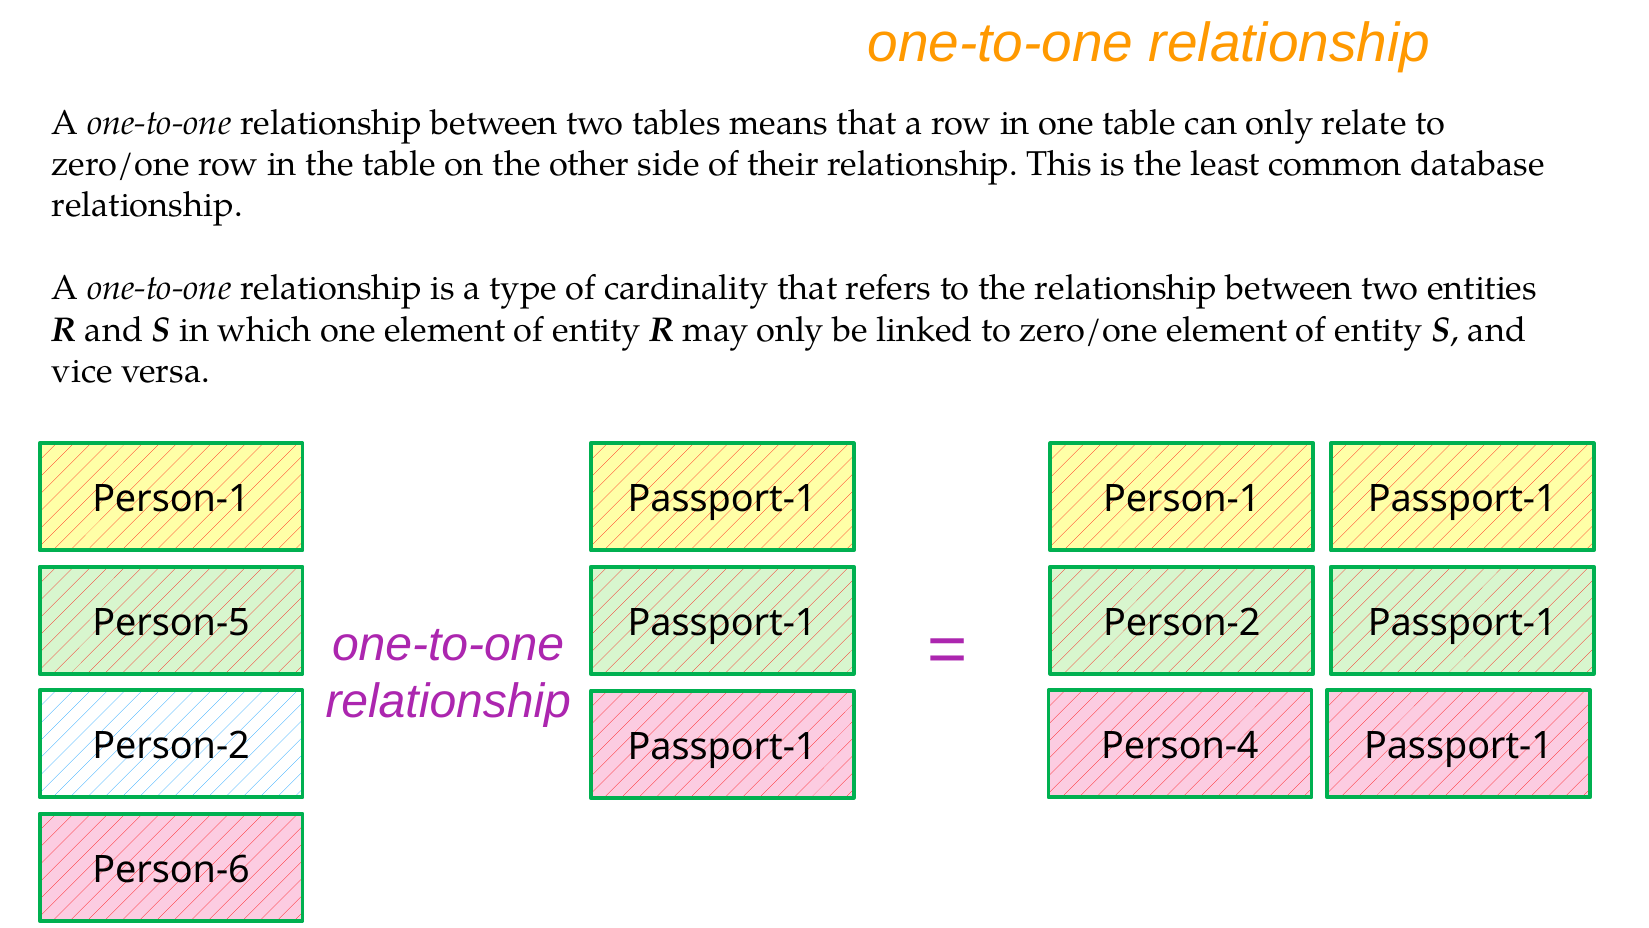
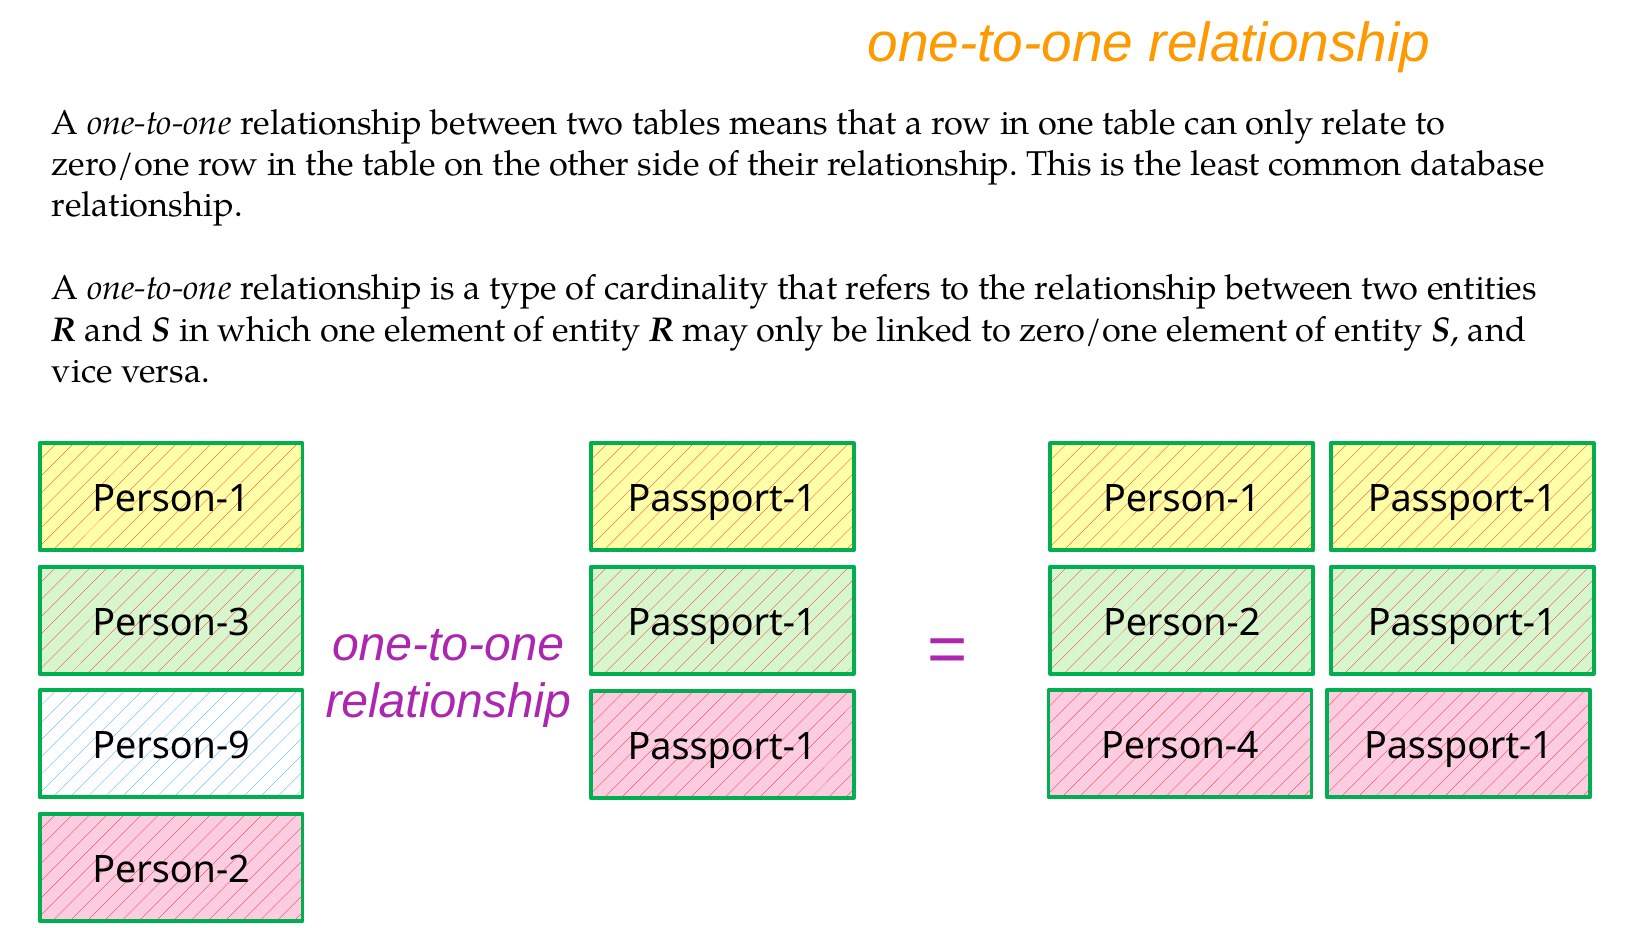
Person-5: Person-5 -> Person-3
Person-2 at (171, 746): Person-2 -> Person-9
Person-6 at (171, 869): Person-6 -> Person-2
